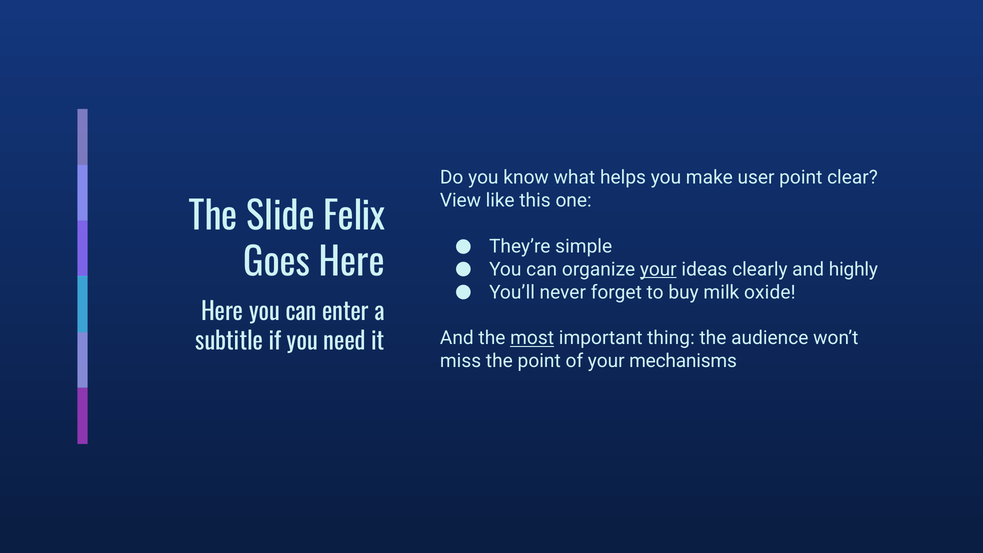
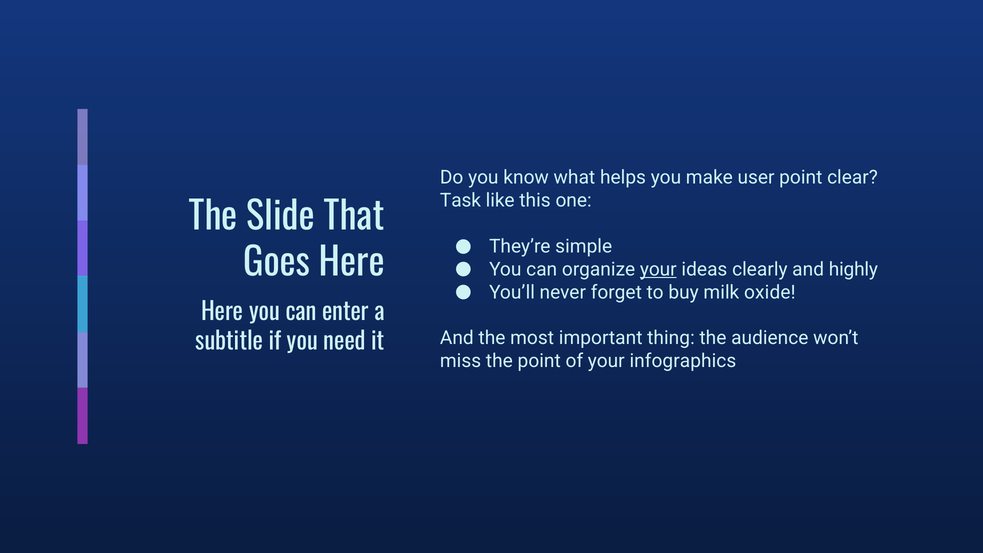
View: View -> Task
Felix: Felix -> That
most underline: present -> none
mechanisms: mechanisms -> infographics
